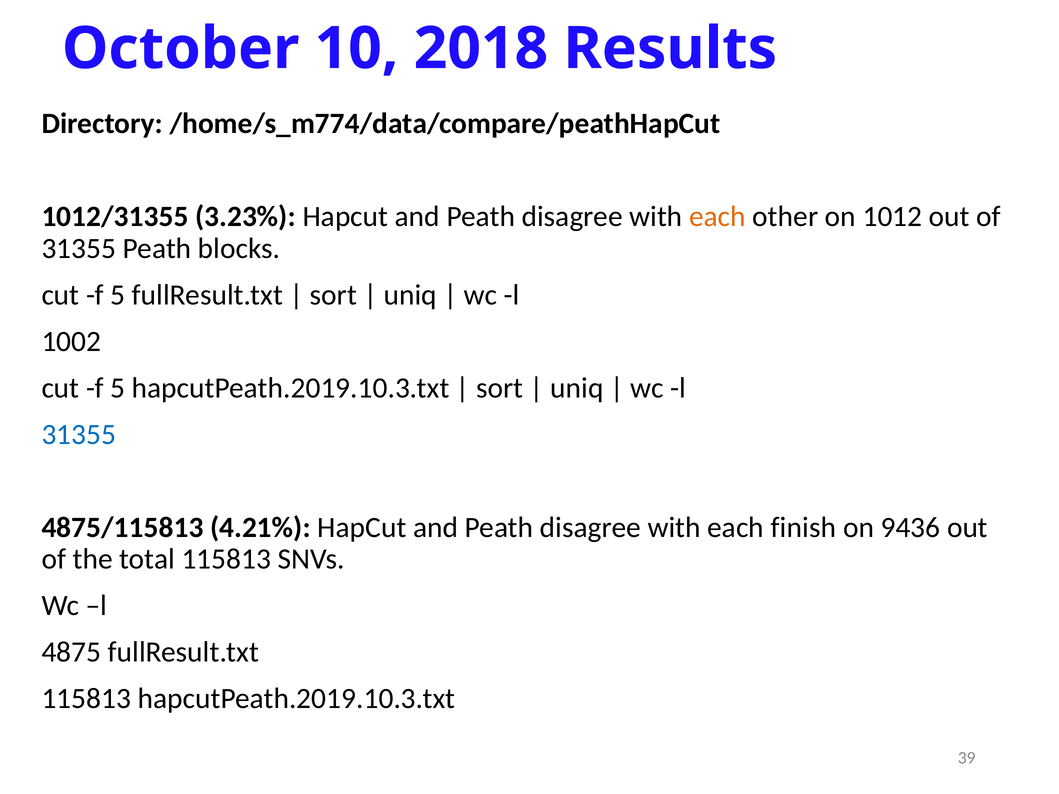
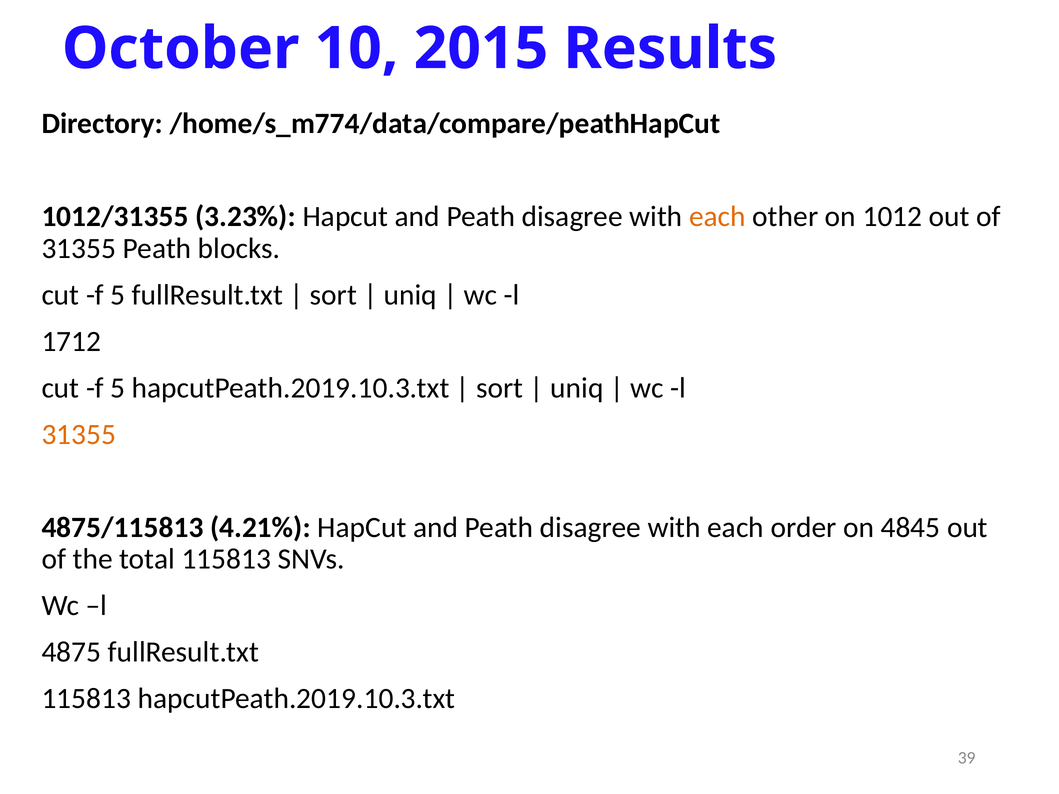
2018: 2018 -> 2015
1002: 1002 -> 1712
31355 at (79, 435) colour: blue -> orange
finish: finish -> order
9436: 9436 -> 4845
